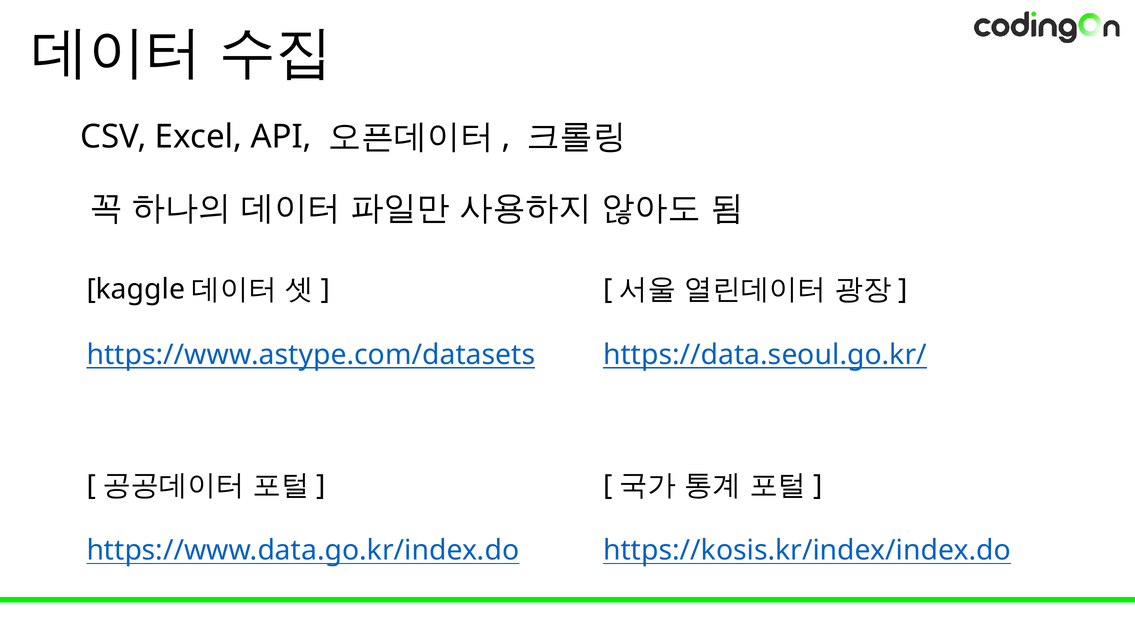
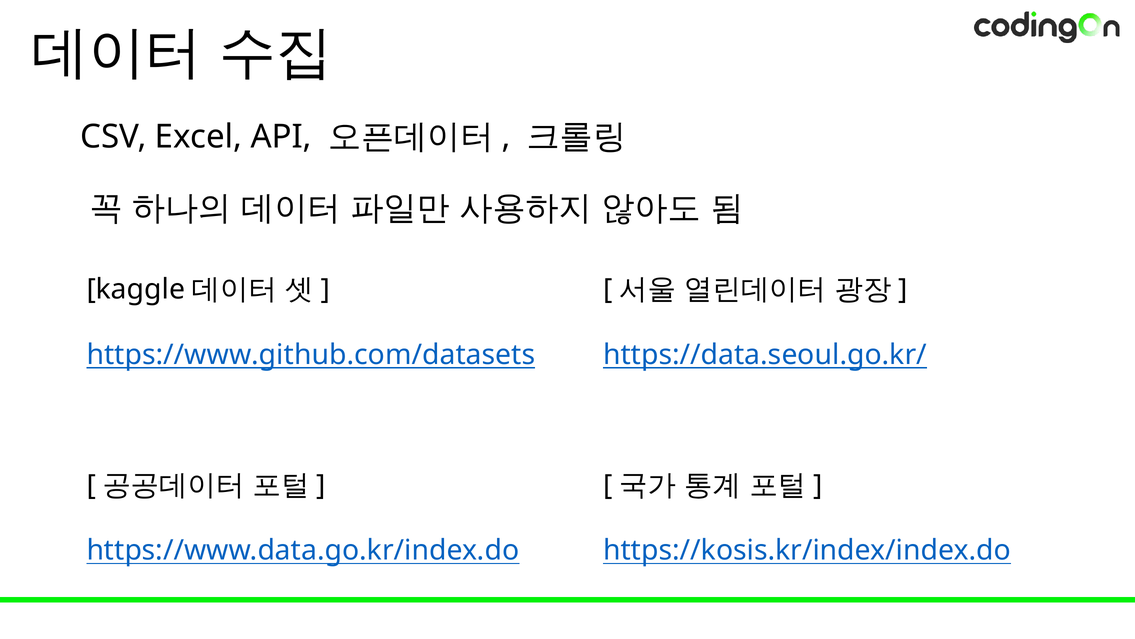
https://www.astype.com/datasets: https://www.astype.com/datasets -> https://www.github.com/datasets
